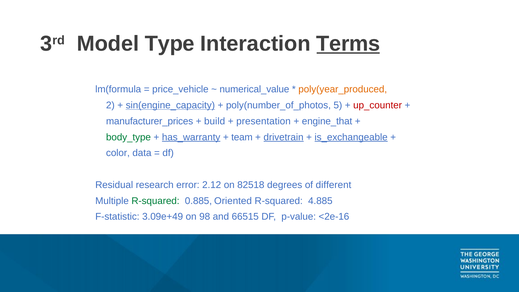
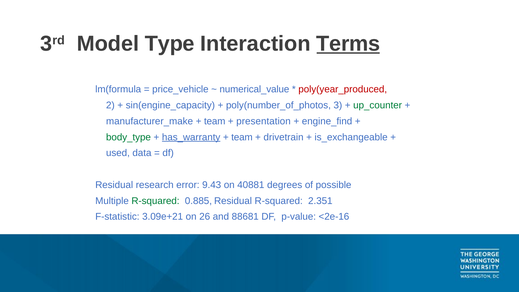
poly(year_produced colour: orange -> red
sin(engine_capacity underline: present -> none
5: 5 -> 3
up_counter colour: red -> green
manufacturer_prices: manufacturer_prices -> manufacturer_make
build at (215, 121): build -> team
engine_that: engine_that -> engine_find
drivetrain underline: present -> none
is_exchangeable underline: present -> none
color: color -> used
2.12: 2.12 -> 9.43
82518: 82518 -> 40881
different: different -> possible
0.885 Oriented: Oriented -> Residual
4.885: 4.885 -> 2.351
3.09e+49: 3.09e+49 -> 3.09e+21
98: 98 -> 26
66515: 66515 -> 88681
